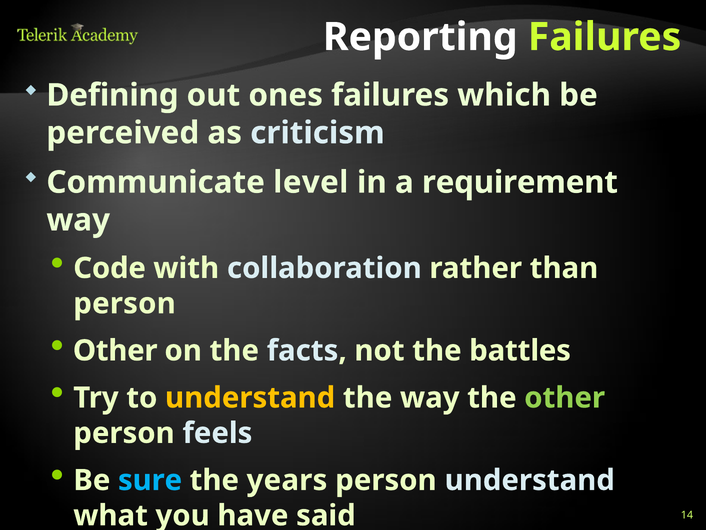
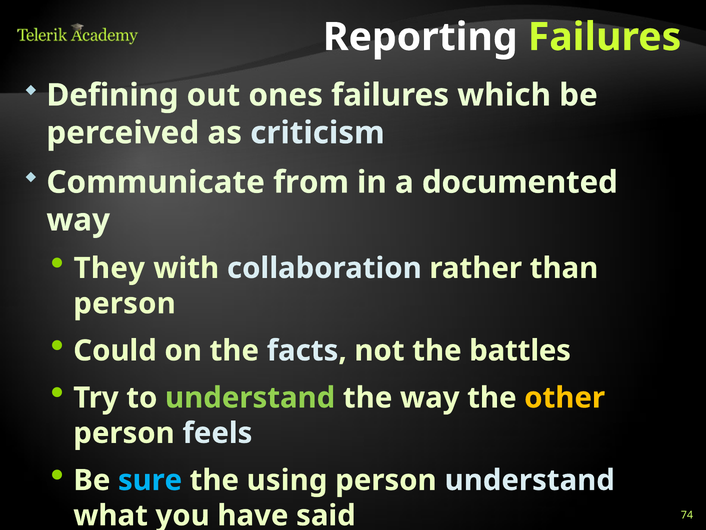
level: level -> from
requirement: requirement -> documented
Code: Code -> They
Other at (115, 350): Other -> Could
understand at (250, 397) colour: yellow -> light green
other at (565, 397) colour: light green -> yellow
years: years -> using
14: 14 -> 74
